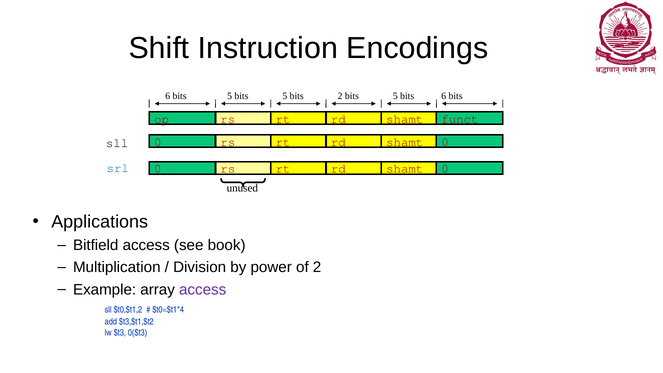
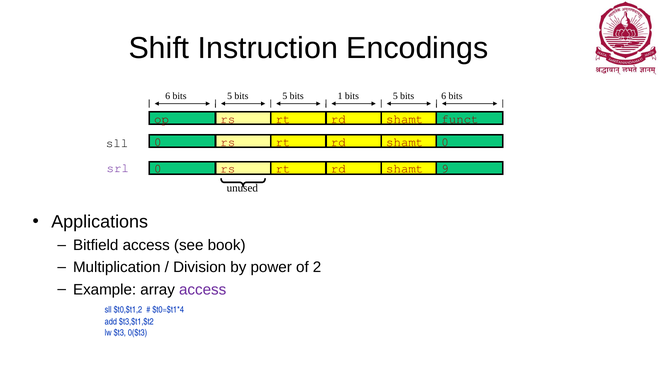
bits 2: 2 -> 1
srl colour: blue -> purple
0 at (445, 169): 0 -> 9
